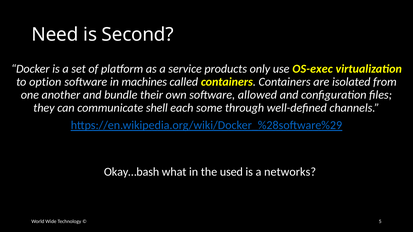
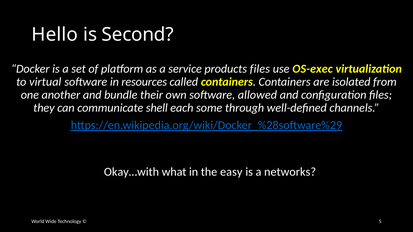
Need: Need -> Hello
products only: only -> files
option: option -> virtual
machines: machines -> resources
Okay…bash: Okay…bash -> Okay…with
used: used -> easy
